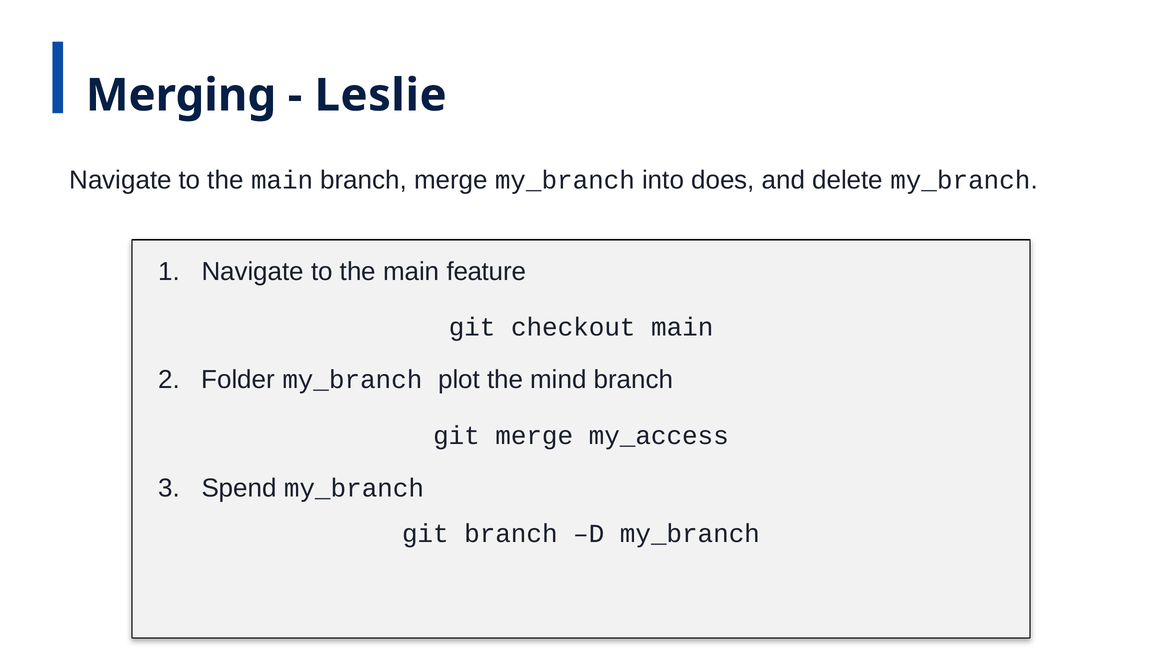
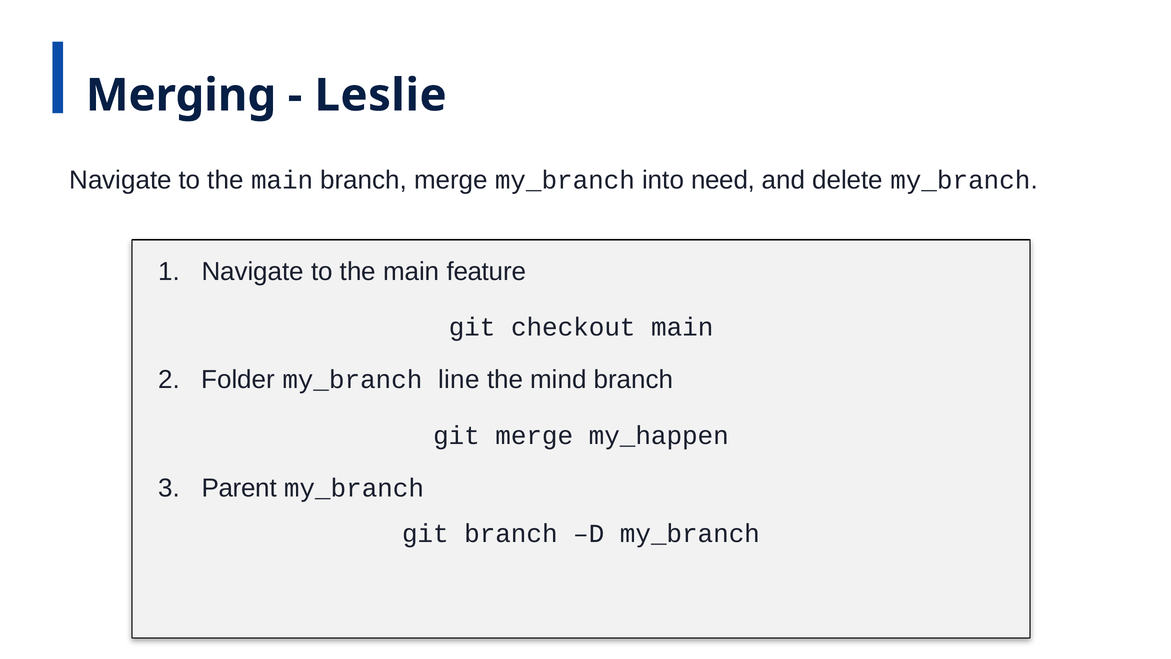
does: does -> need
plot: plot -> line
my_access: my_access -> my_happen
Spend: Spend -> Parent
